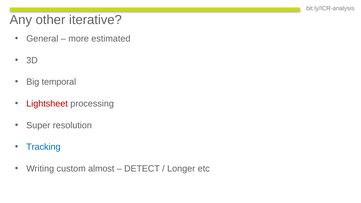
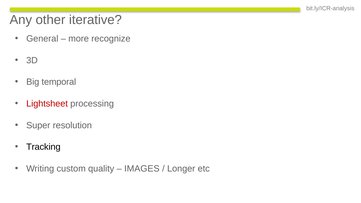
estimated: estimated -> recognize
Tracking colour: blue -> black
almost: almost -> quality
DETECT: DETECT -> IMAGES
